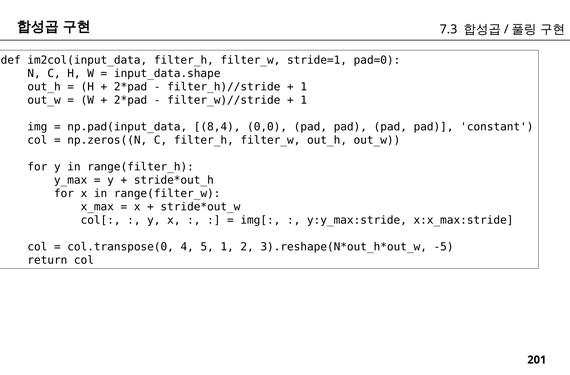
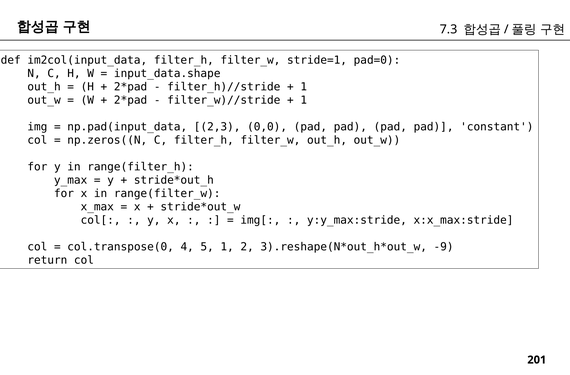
8,4: 8,4 -> 2,3
-5: -5 -> -9
